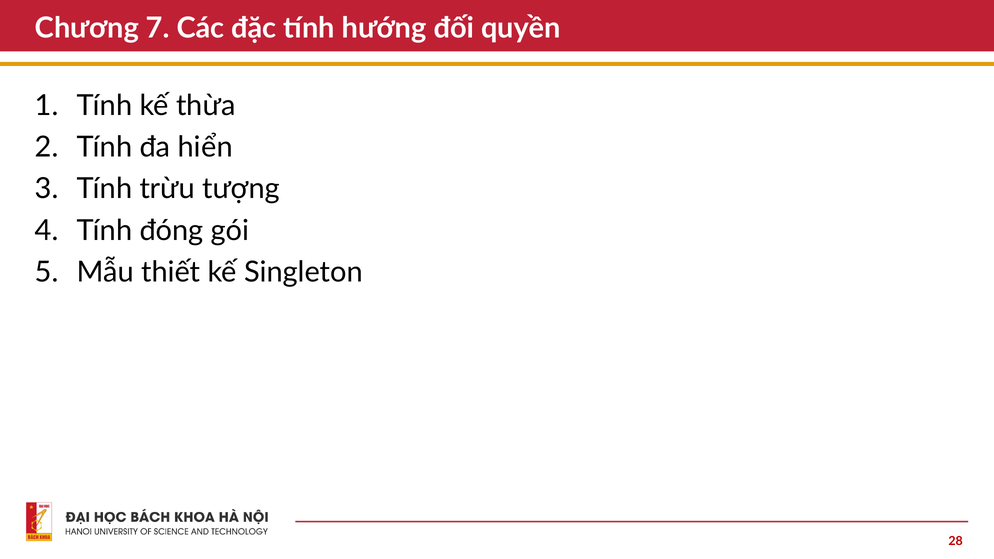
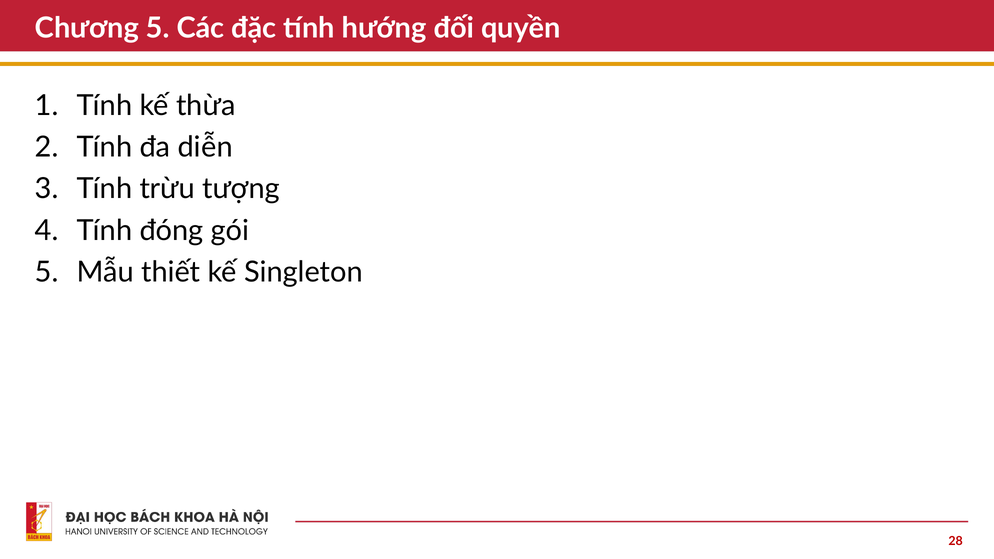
Chương 7: 7 -> 5
hiển: hiển -> diễn
